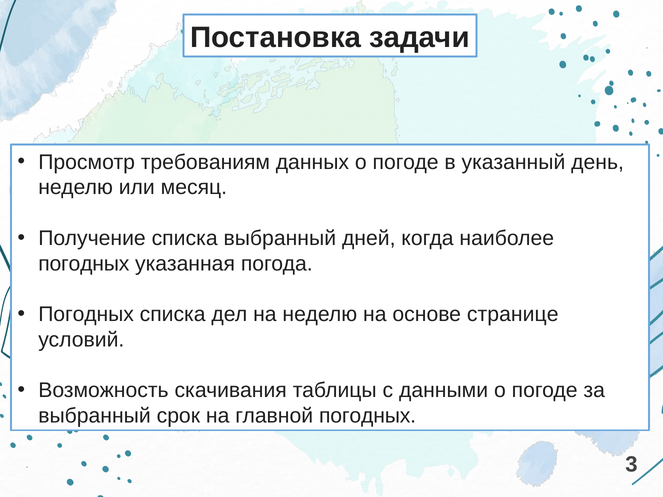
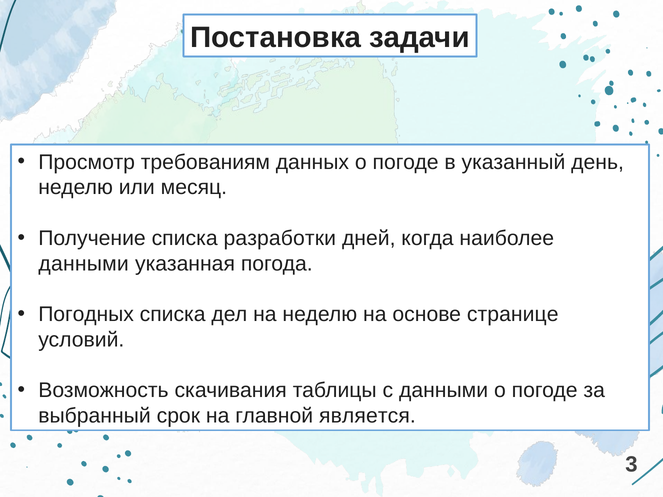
списка выбранный: выбранный -> разработки
погодных at (84, 264): погодных -> данными
главной погодных: погодных -> является
